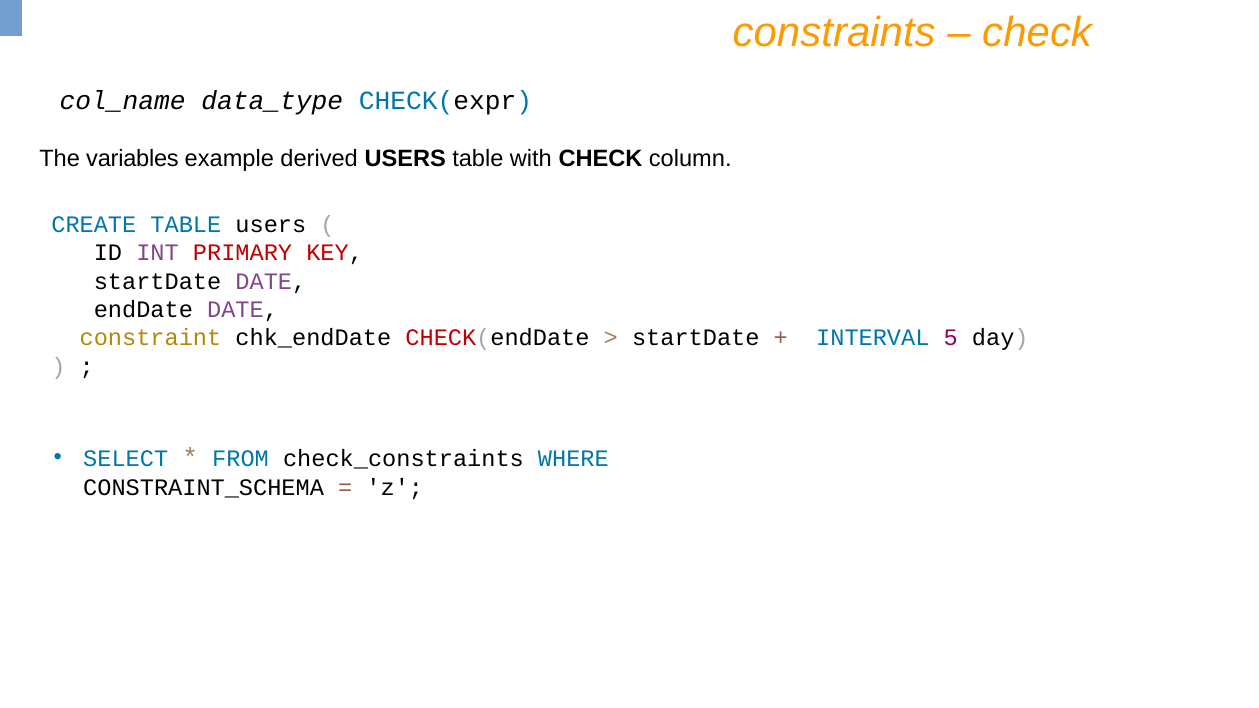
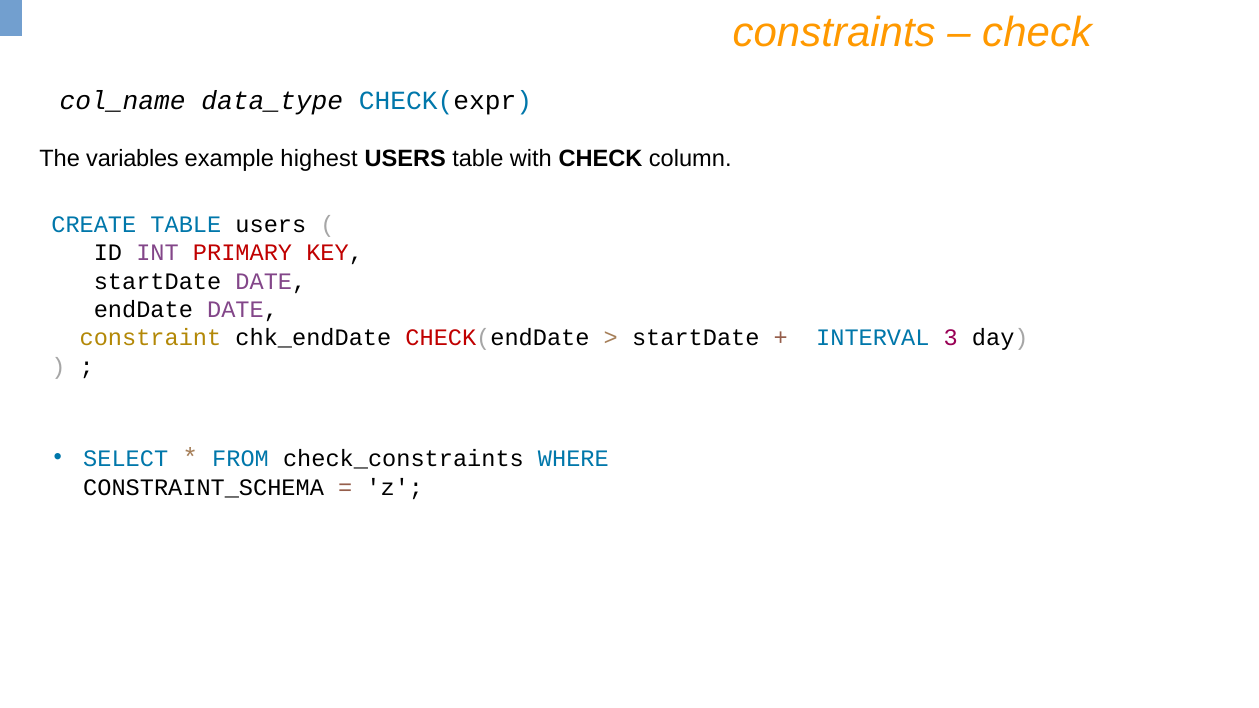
derived: derived -> highest
5: 5 -> 3
